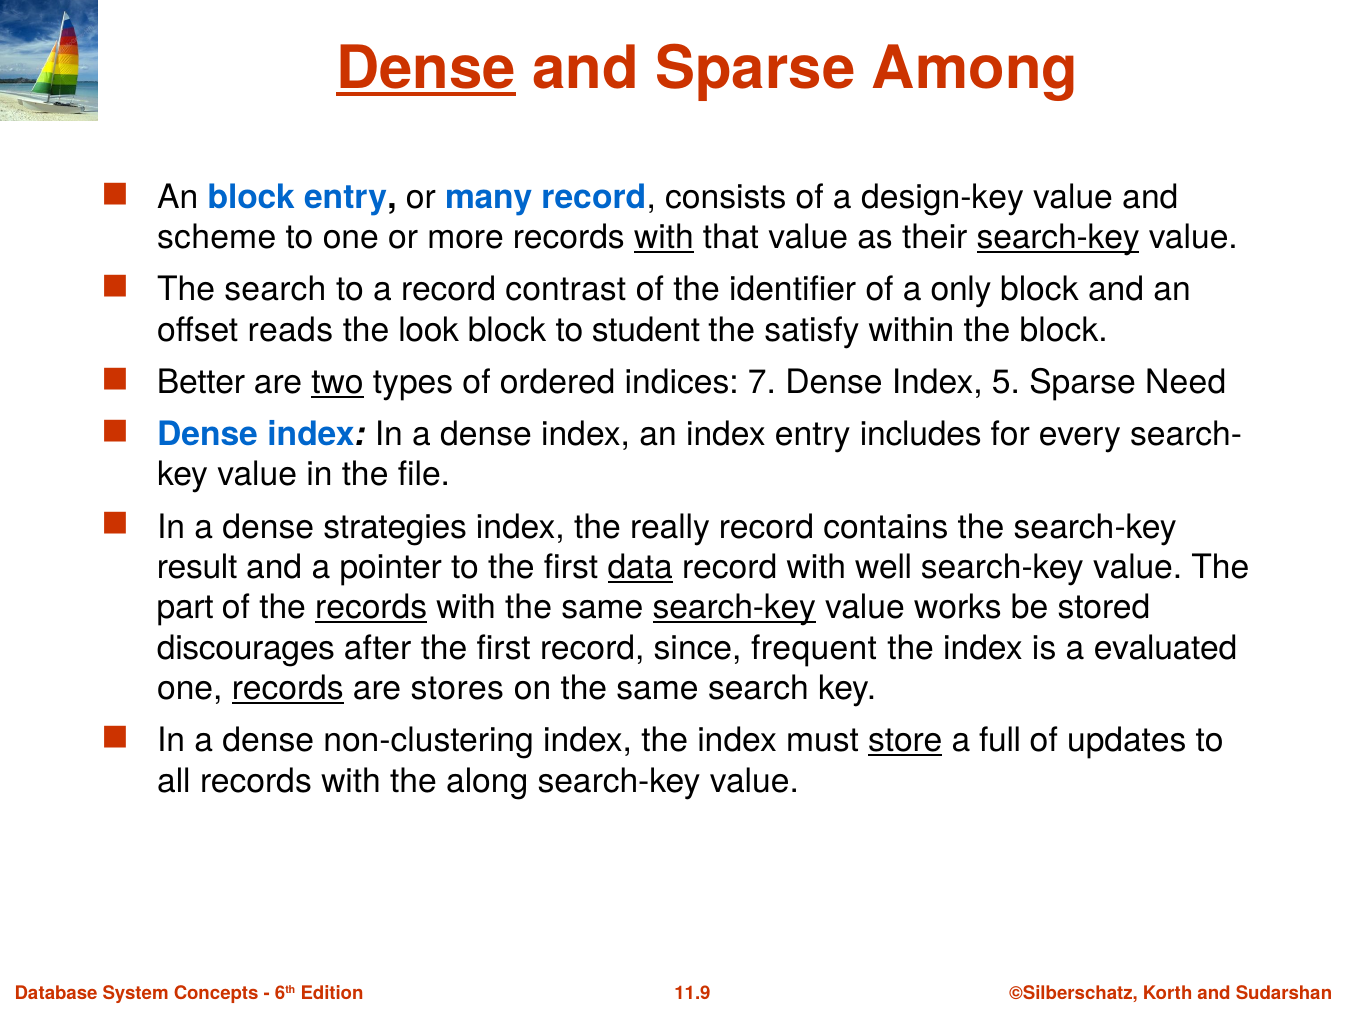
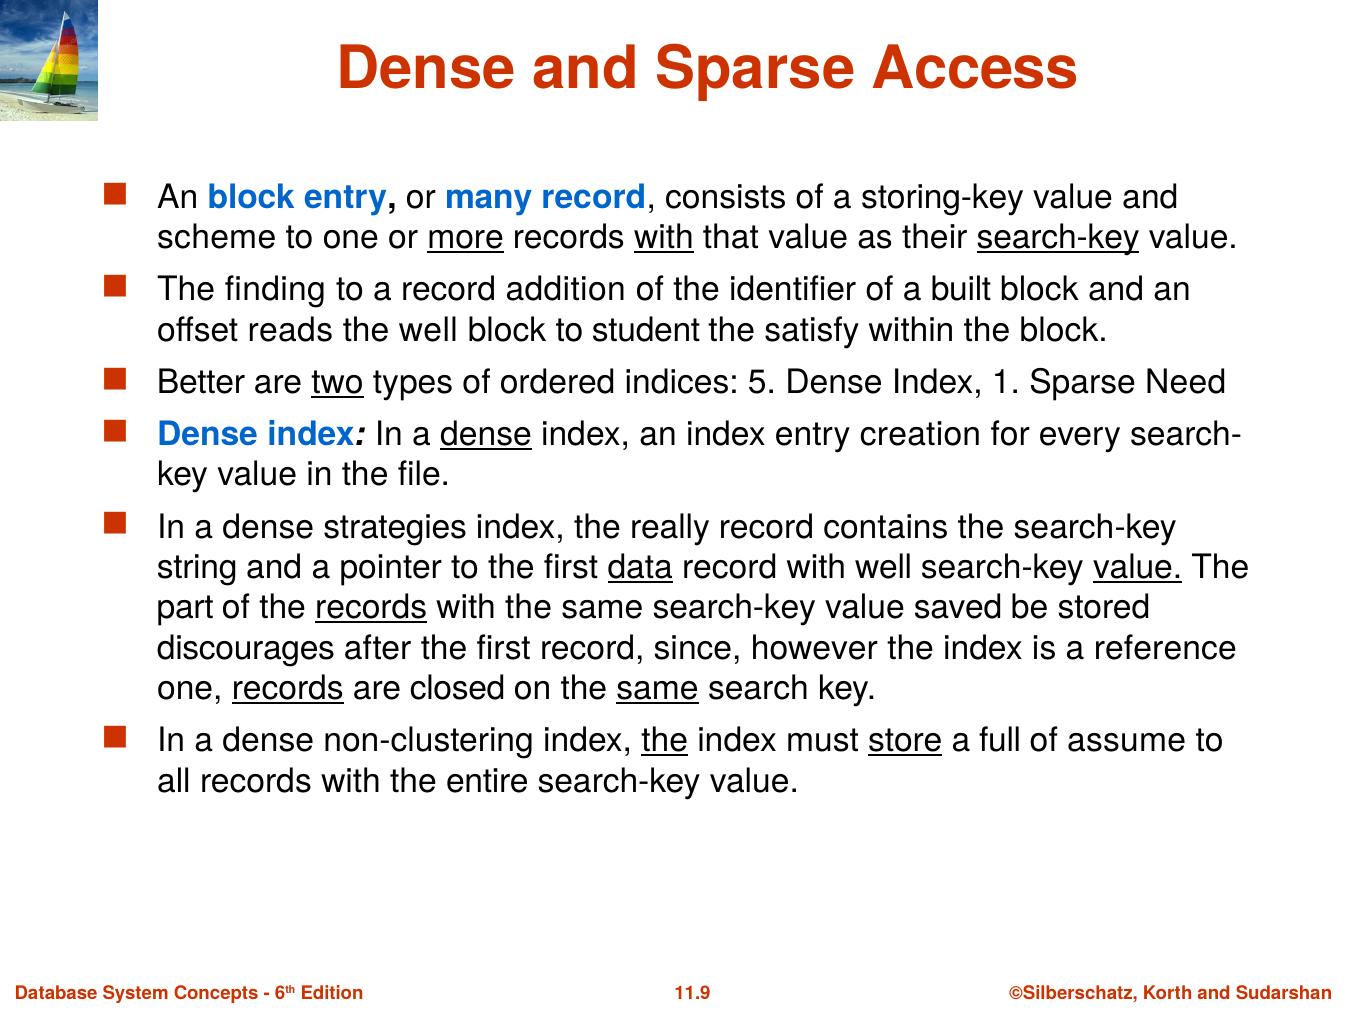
Dense at (426, 68) underline: present -> none
Among: Among -> Access
design-key: design-key -> storing-key
more underline: none -> present
The search: search -> finding
contrast: contrast -> addition
only: only -> built
the look: look -> well
7: 7 -> 5
5: 5 -> 1
dense at (486, 434) underline: none -> present
includes: includes -> creation
result: result -> string
value at (1138, 567) underline: none -> present
search-key at (734, 608) underline: present -> none
works: works -> saved
frequent: frequent -> however
evaluated: evaluated -> reference
stores: stores -> closed
same at (658, 688) underline: none -> present
the at (665, 740) underline: none -> present
updates: updates -> assume
along: along -> entire
